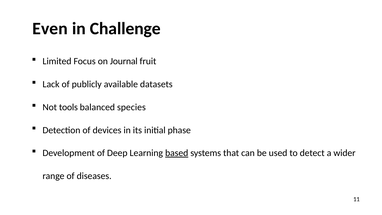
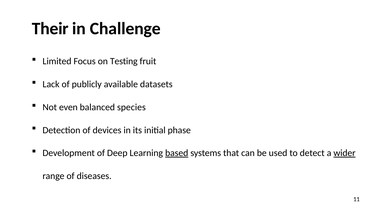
Even: Even -> Their
Journal: Journal -> Testing
tools: tools -> even
wider underline: none -> present
